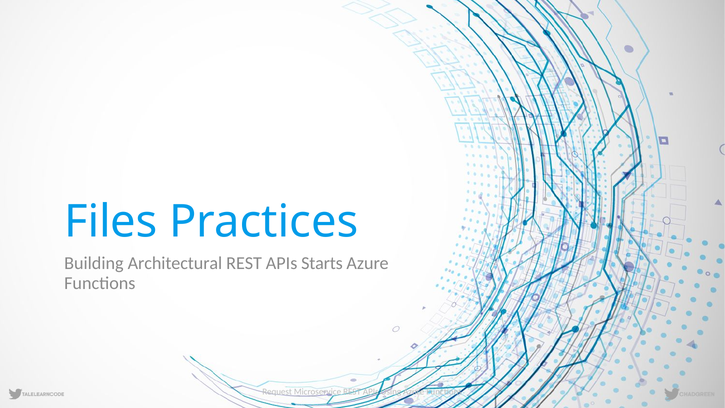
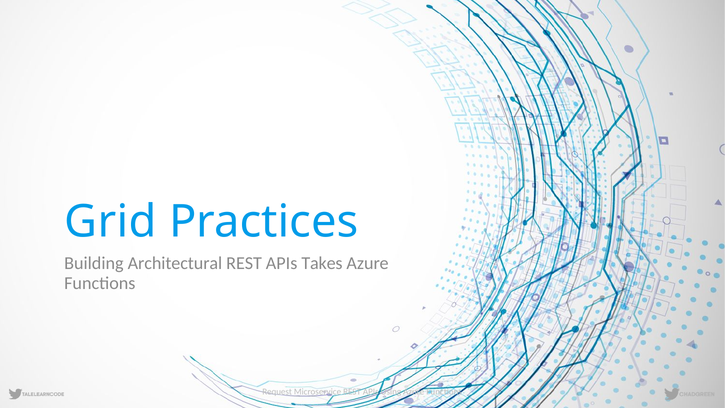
Files: Files -> Grid
Starts: Starts -> Takes
